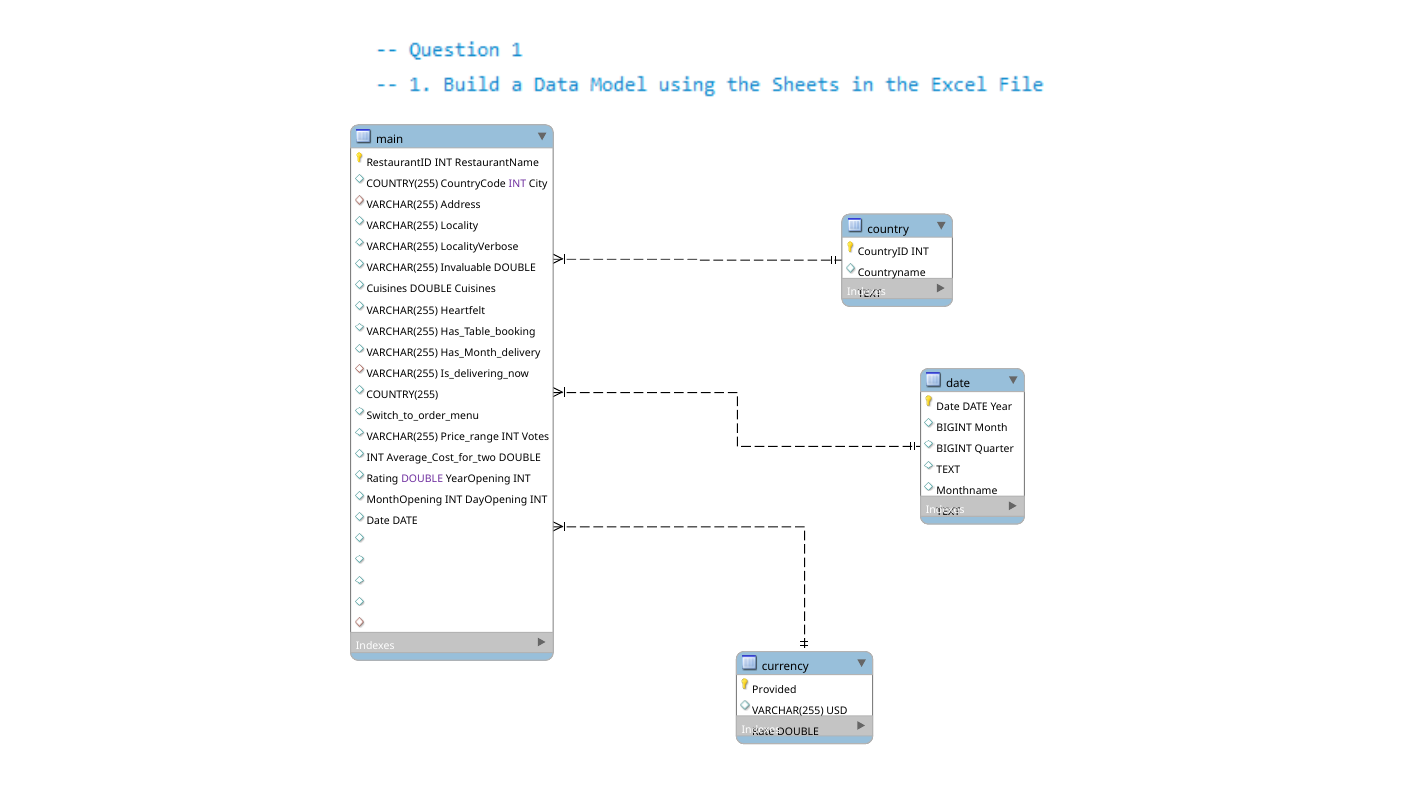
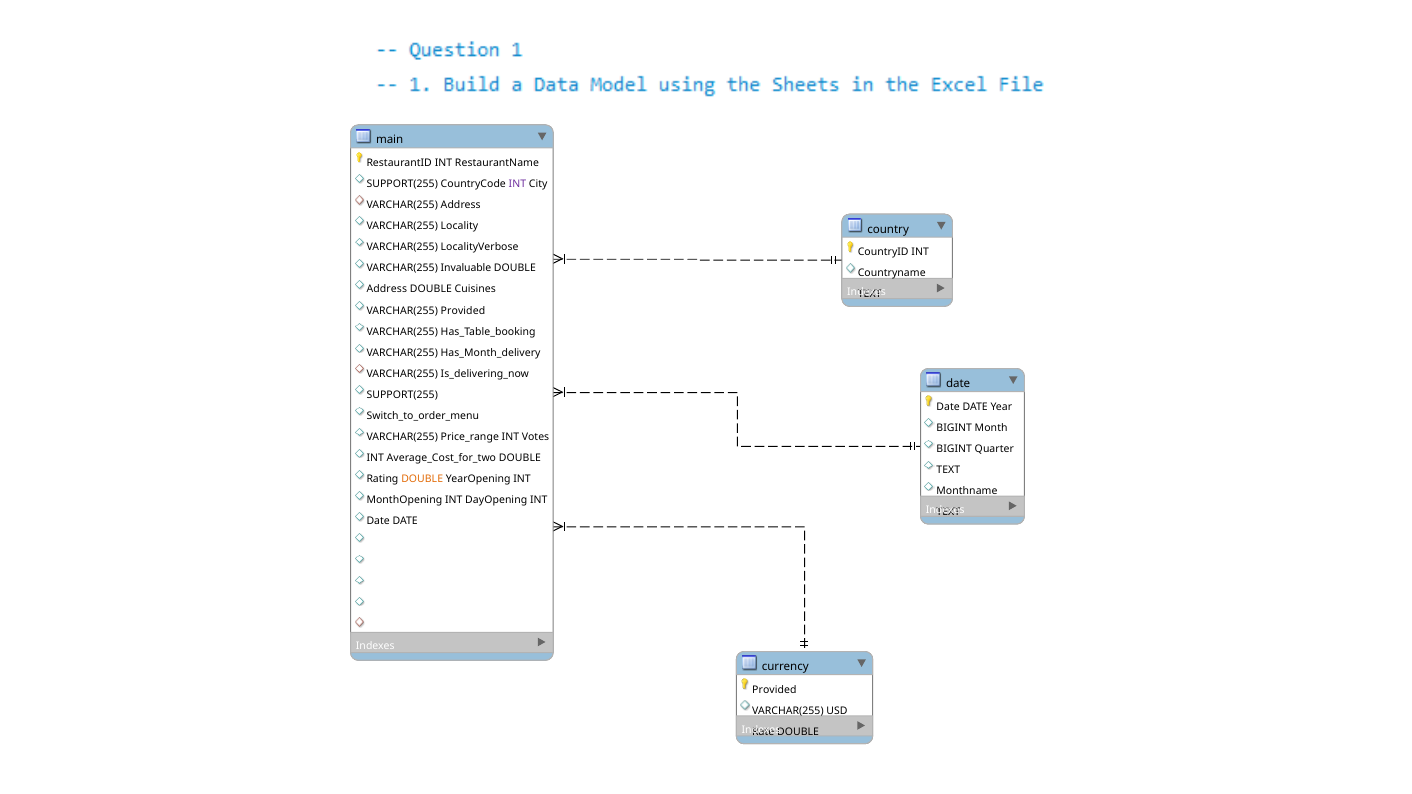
COUNTRY(255 at (402, 184): COUNTRY(255 -> SUPPORT(255
Cuisines at (387, 290): Cuisines -> Address
VARCHAR(255 Heartfelt: Heartfelt -> Provided
COUNTRY(255 at (402, 395): COUNTRY(255 -> SUPPORT(255
DOUBLE at (422, 479) colour: purple -> orange
